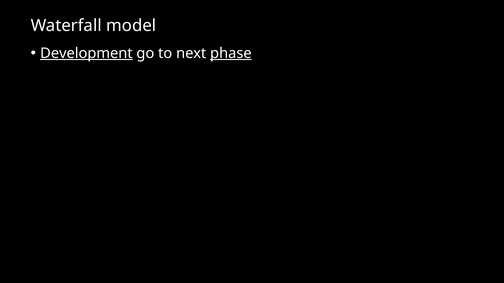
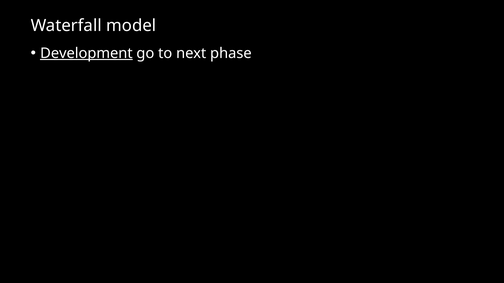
phase underline: present -> none
